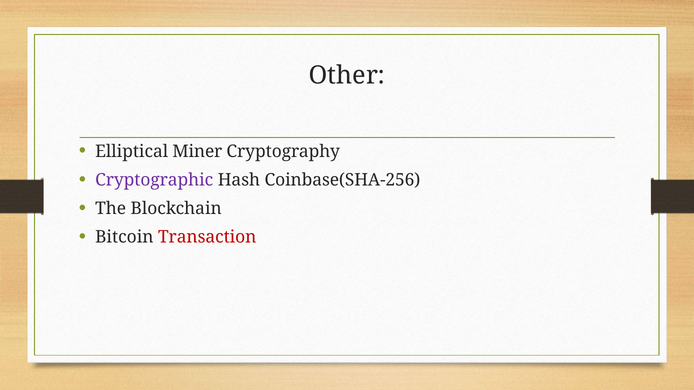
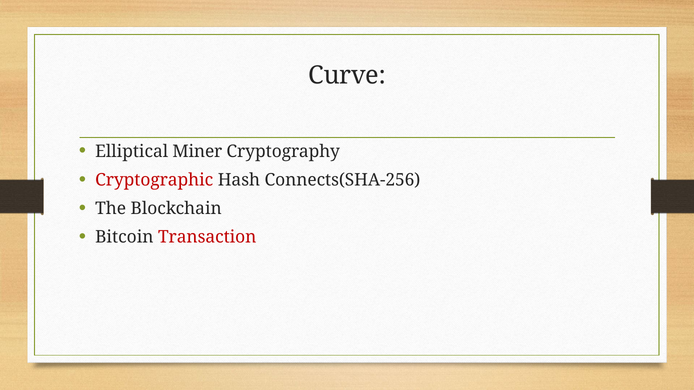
Other: Other -> Curve
Cryptographic colour: purple -> red
Coinbase(SHA-256: Coinbase(SHA-256 -> Connects(SHA-256
